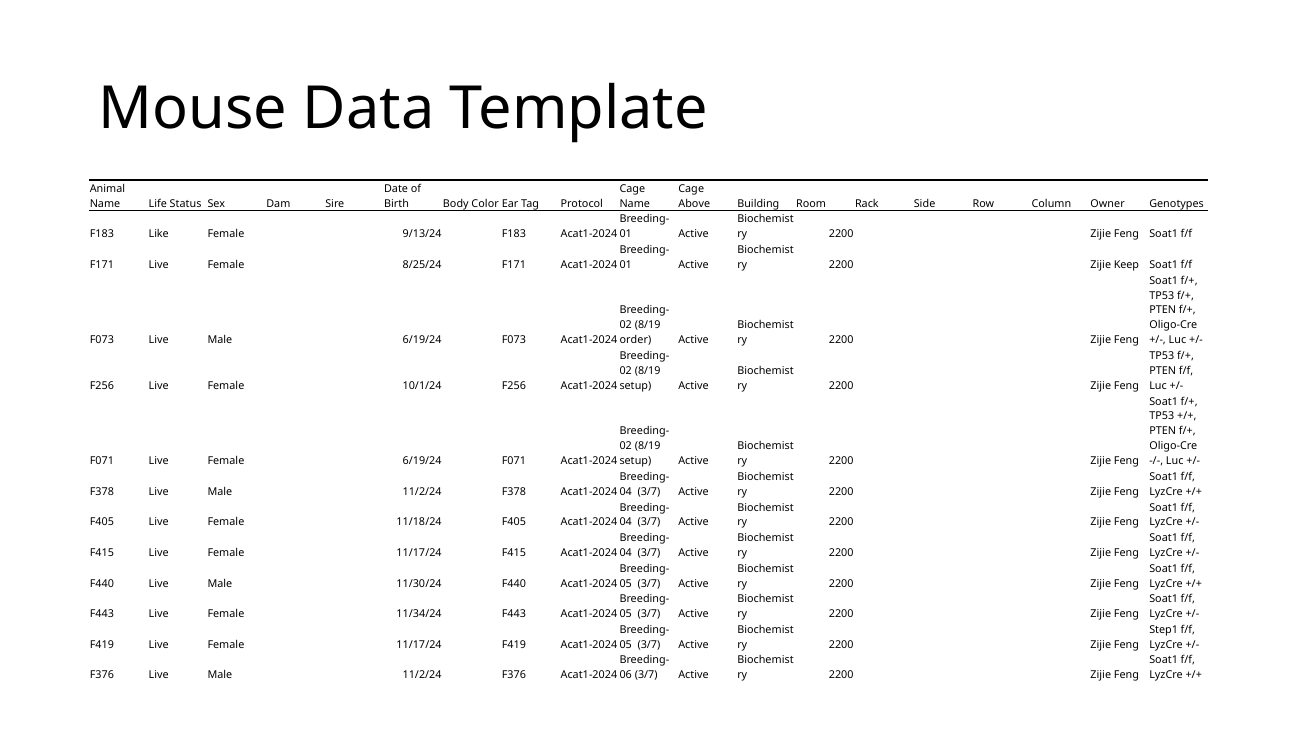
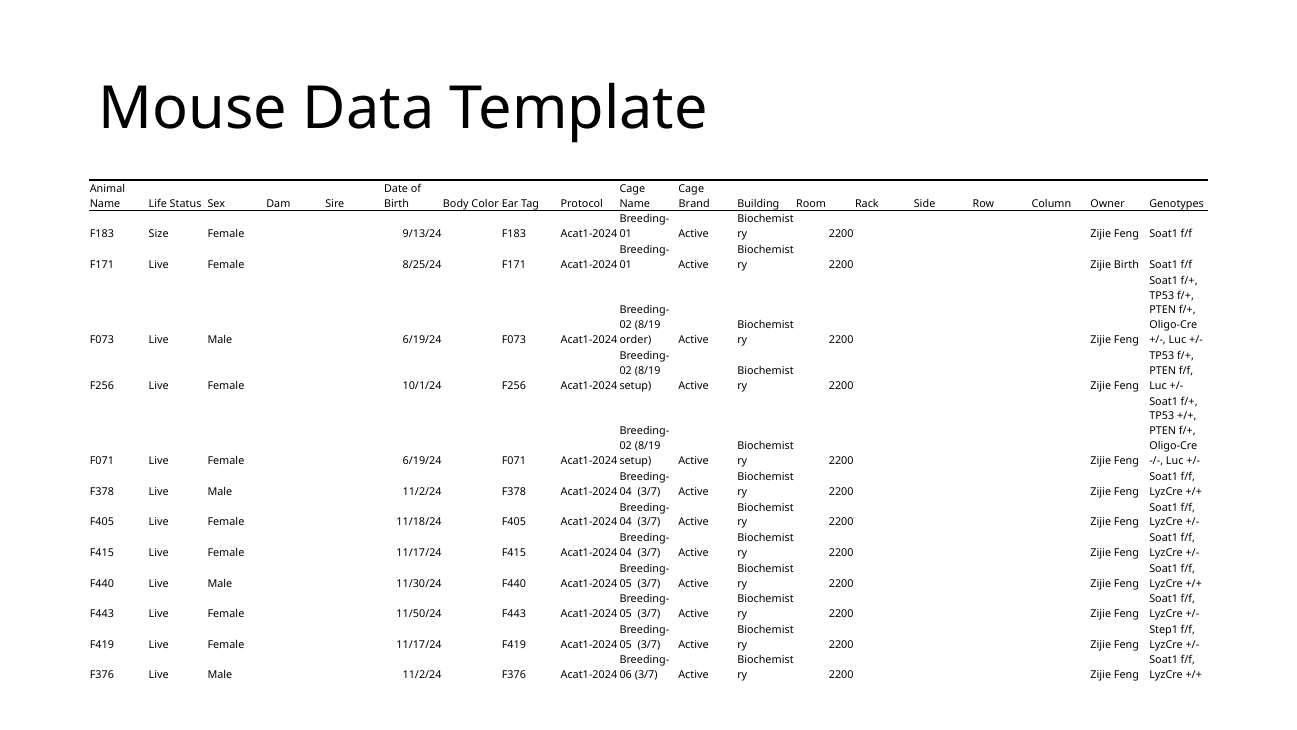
Above: Above -> Brand
Like: Like -> Size
Zijie Keep: Keep -> Birth
11/34/24: 11/34/24 -> 11/50/24
